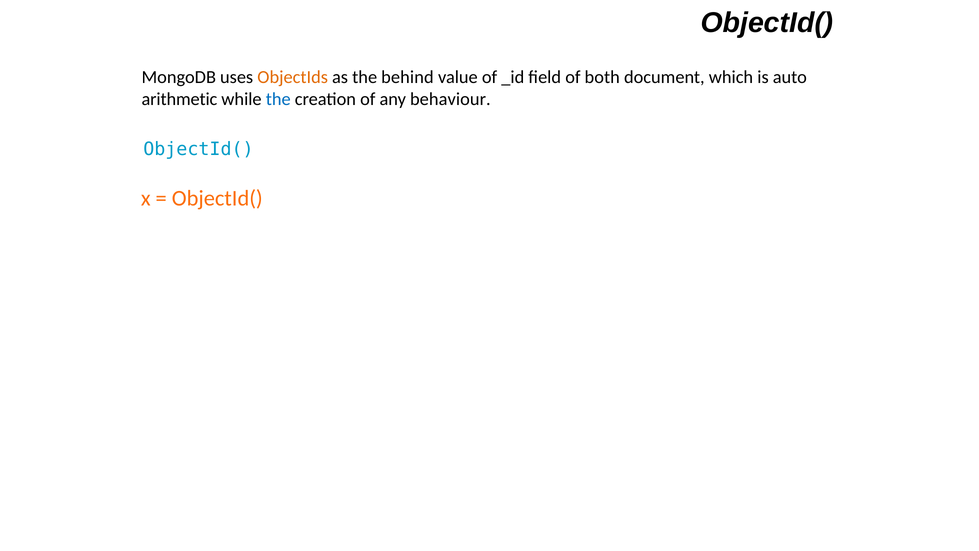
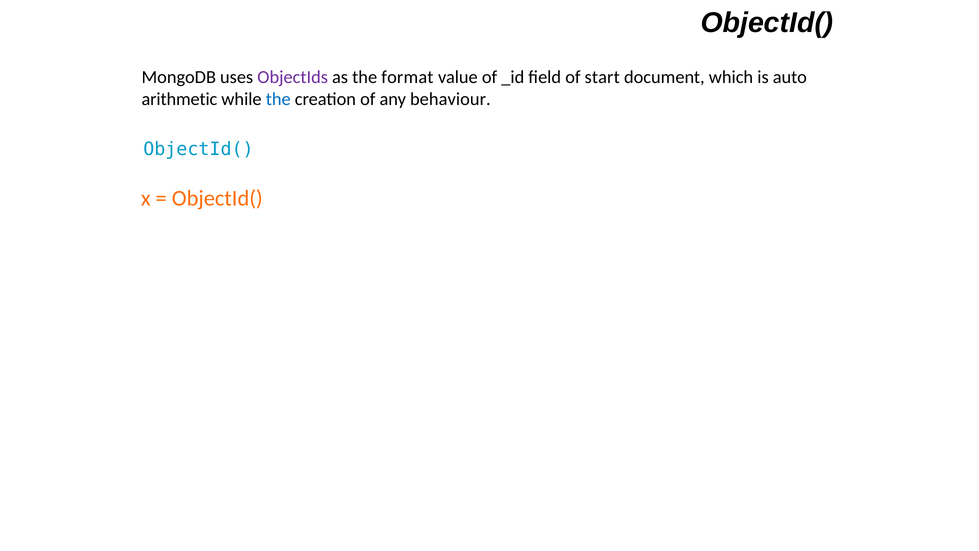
ObjectIds colour: orange -> purple
behind: behind -> format
both: both -> start
